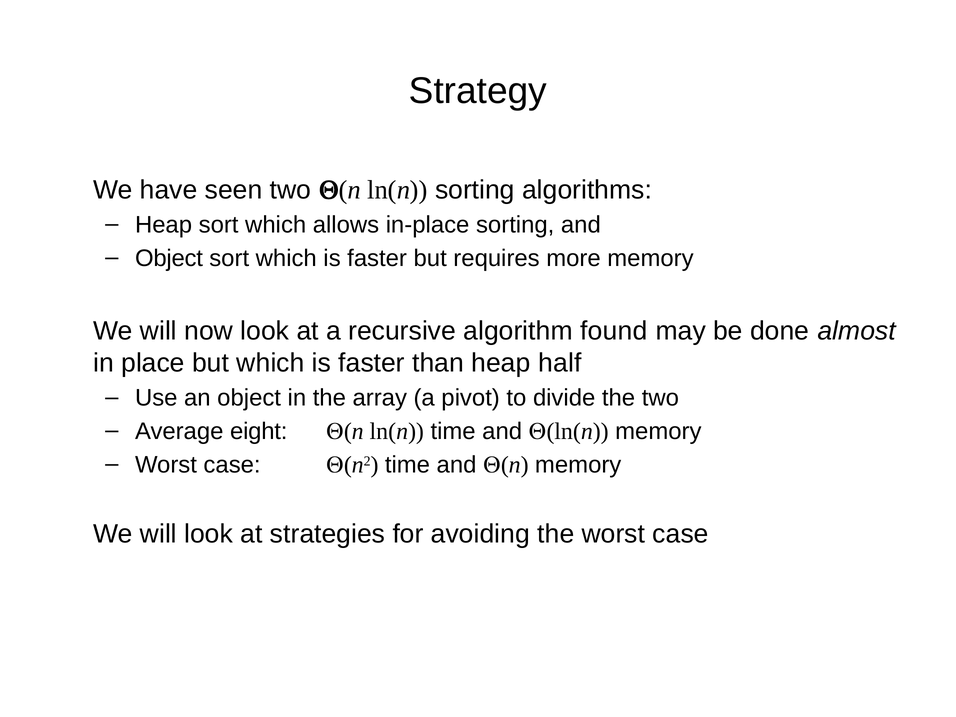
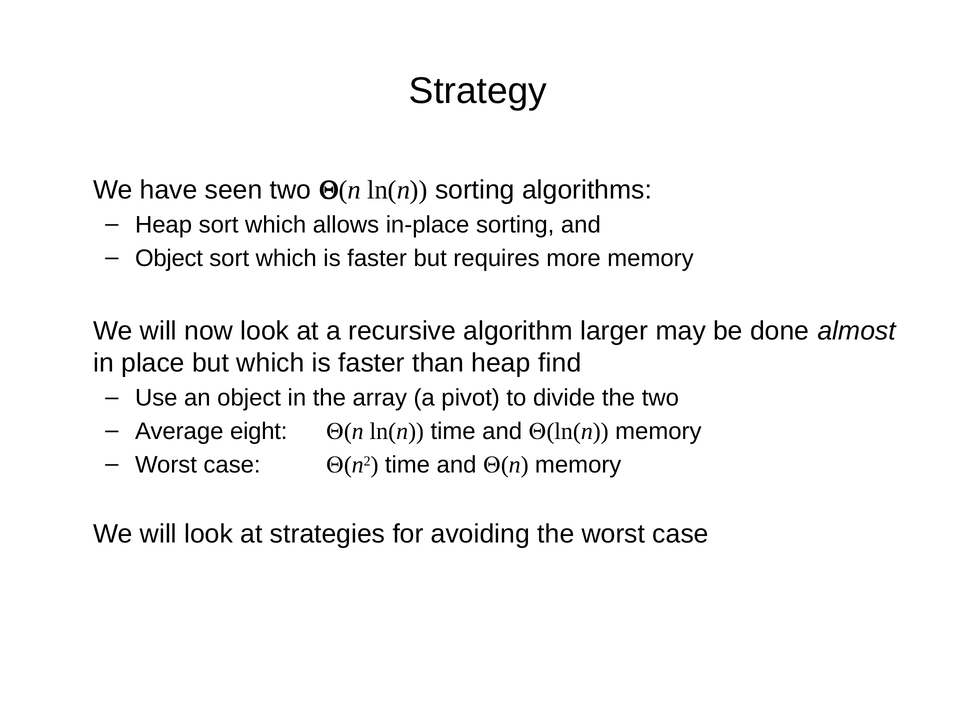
found: found -> larger
half: half -> find
